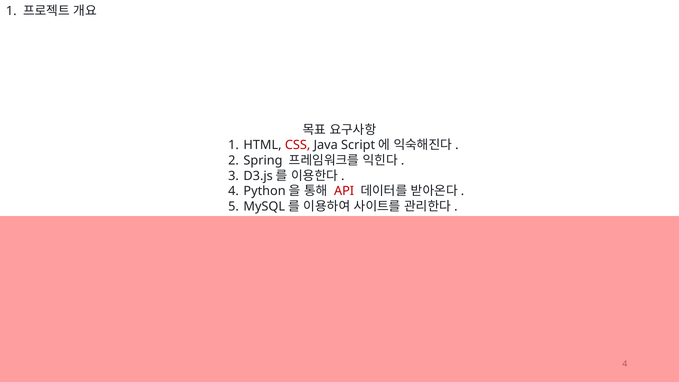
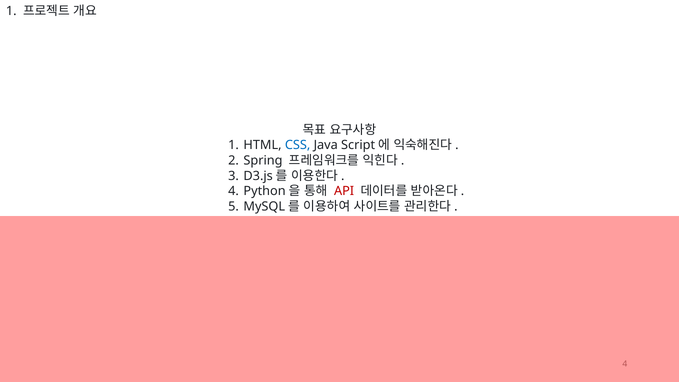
CSS colour: red -> blue
